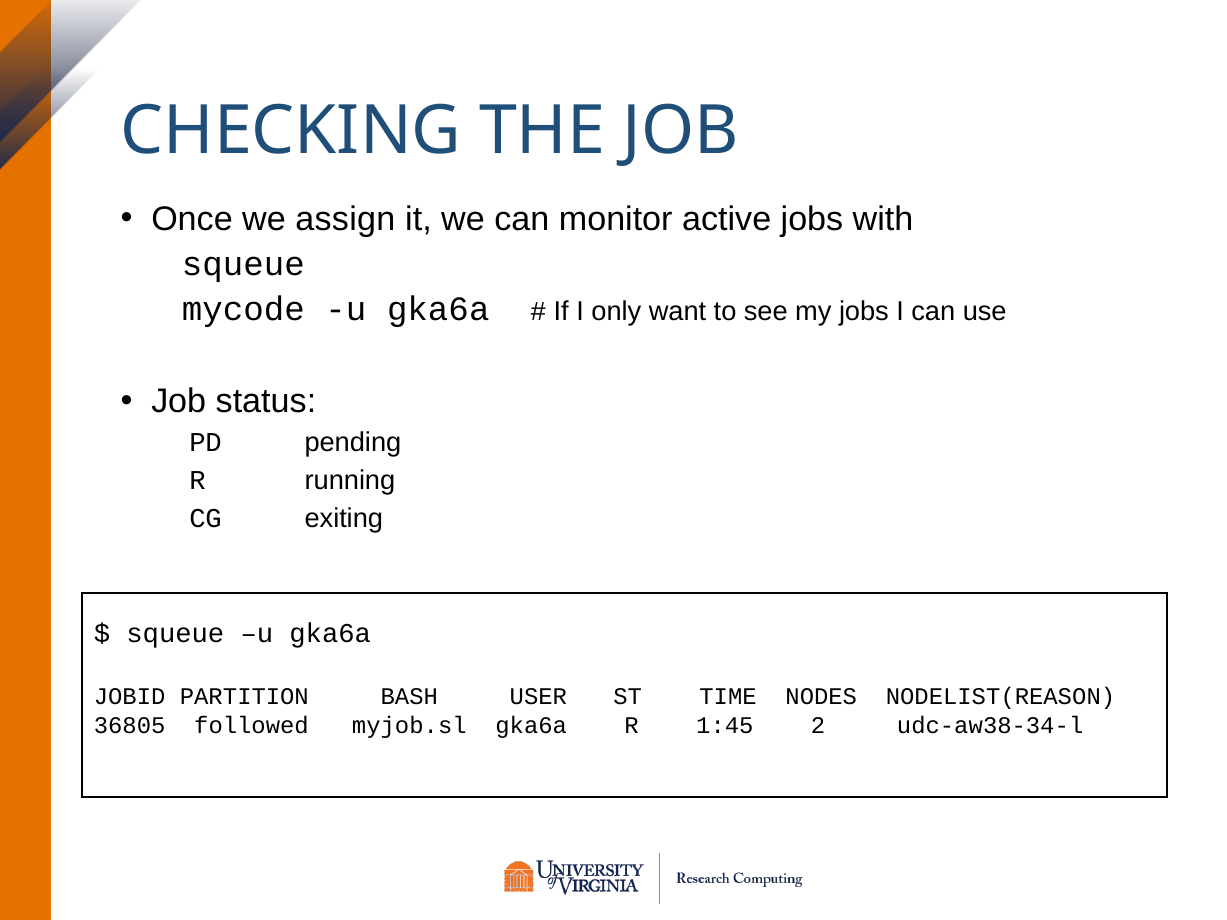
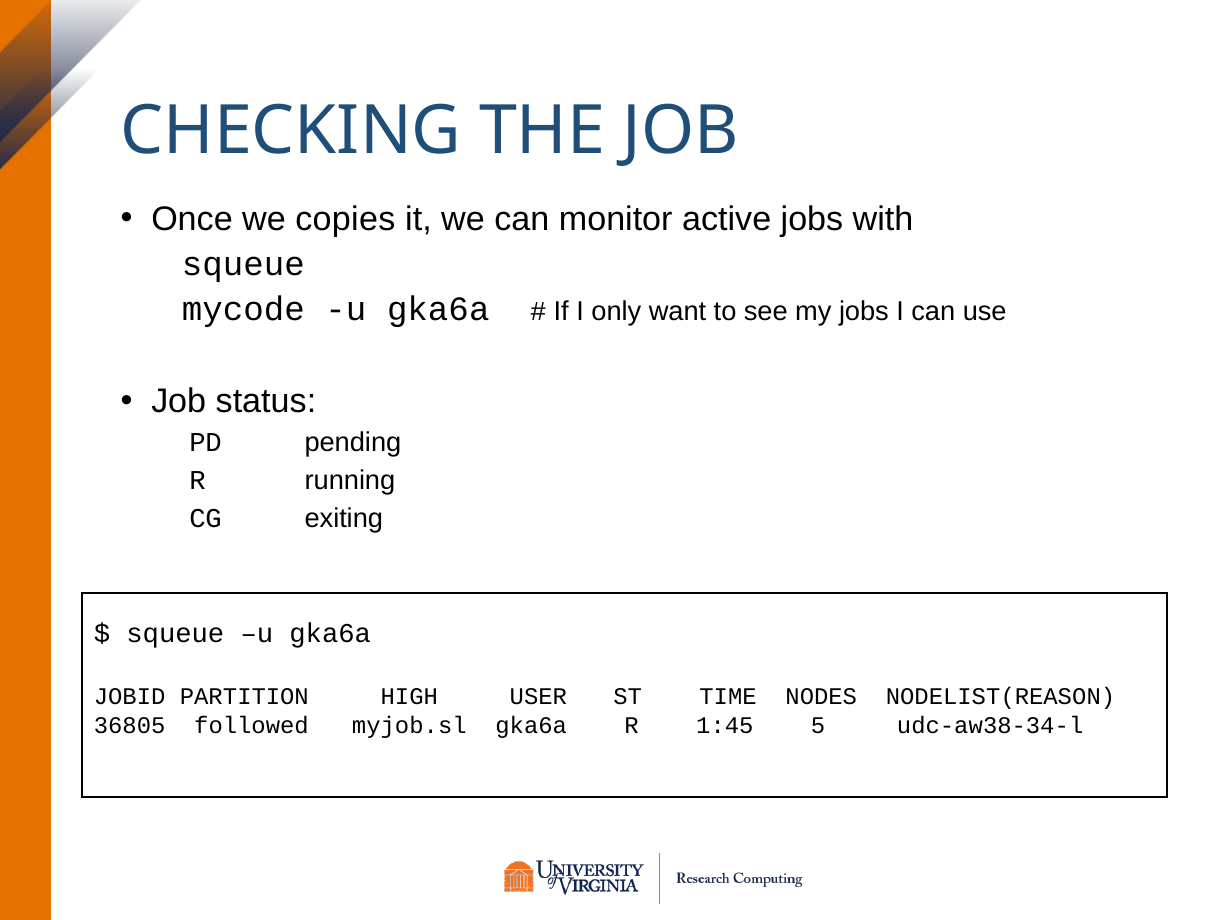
assign: assign -> copies
BASH: BASH -> HIGH
2: 2 -> 5
